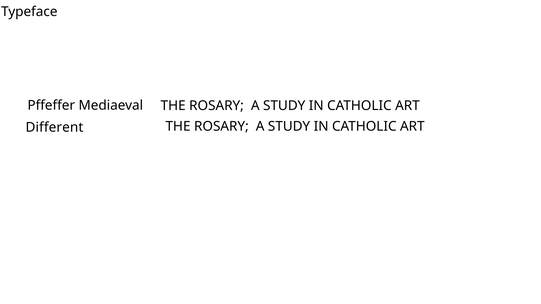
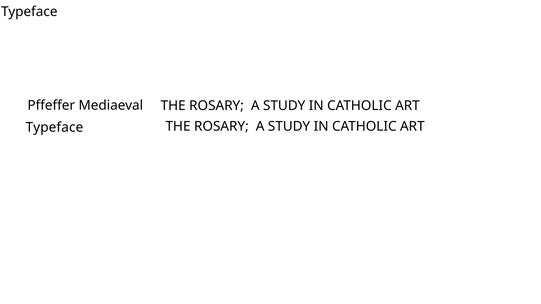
Different at (54, 128): Different -> Typeface
